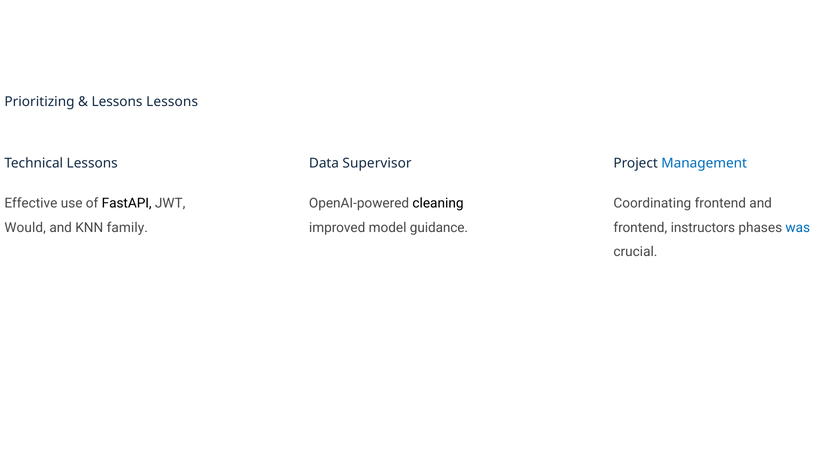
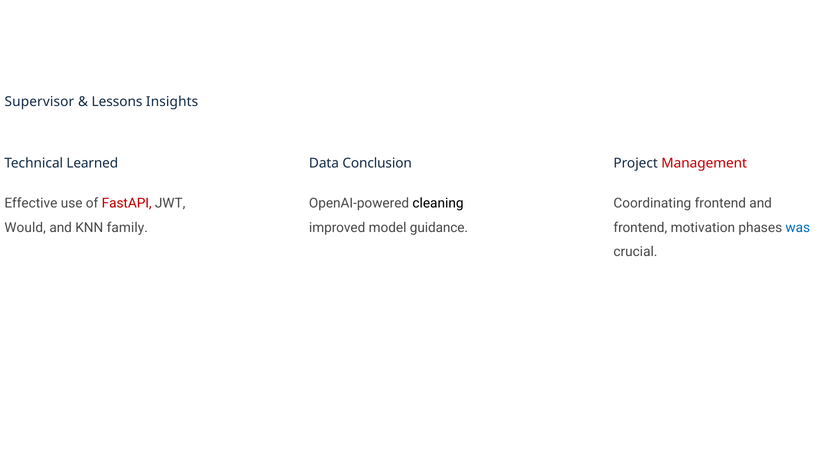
Prioritizing: Prioritizing -> Supervisor
Lessons Lessons: Lessons -> Insights
Technical Lessons: Lessons -> Learned
Supervisor: Supervisor -> Conclusion
Management colour: blue -> red
FastAPI colour: black -> red
instructors: instructors -> motivation
